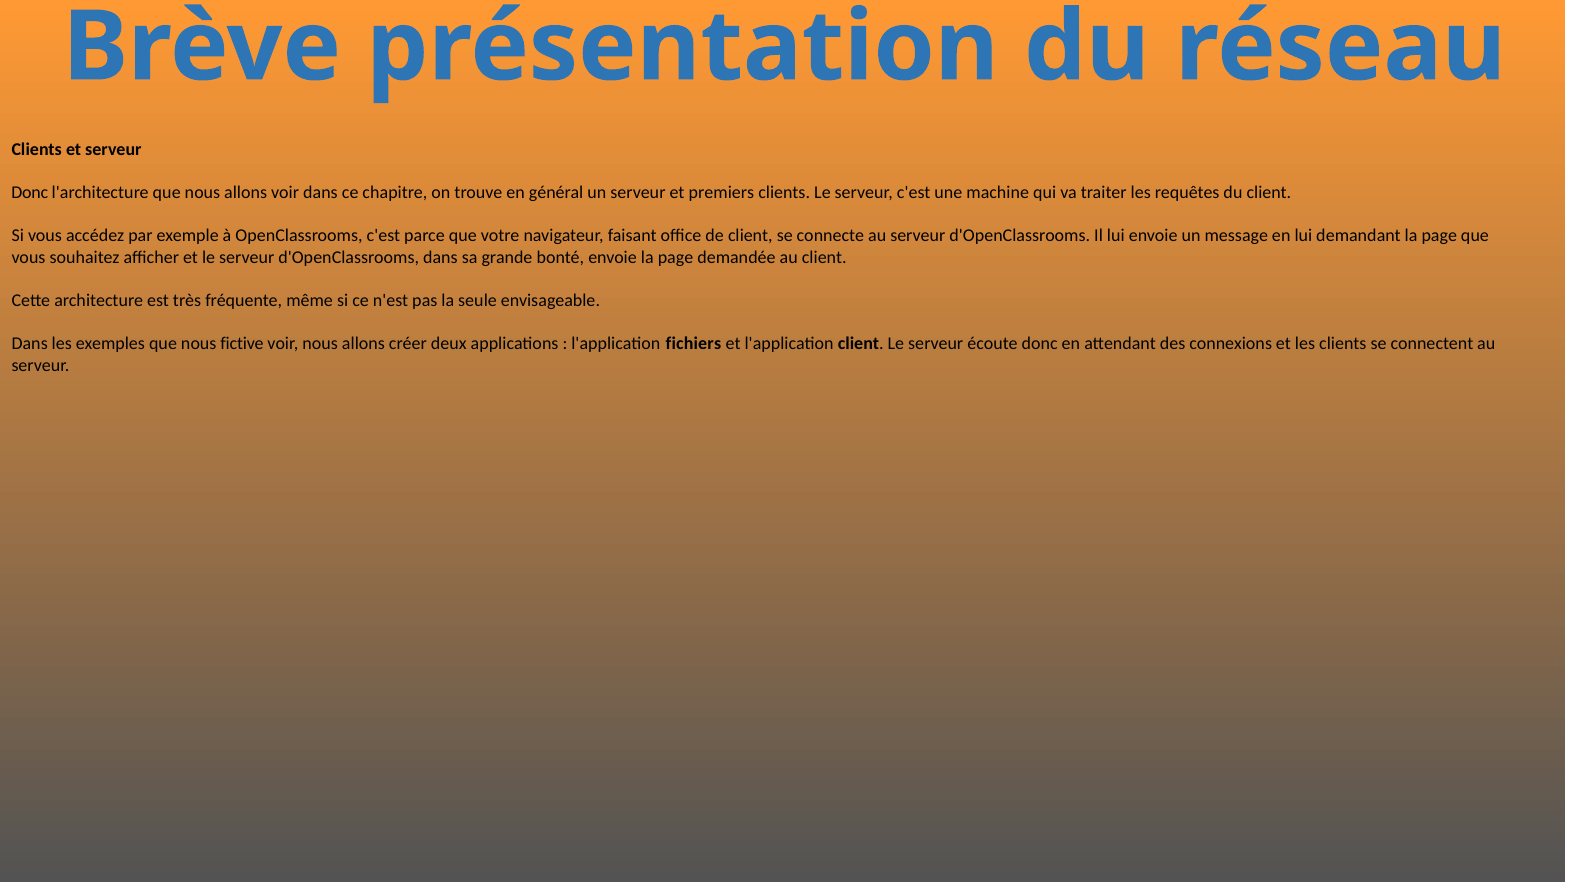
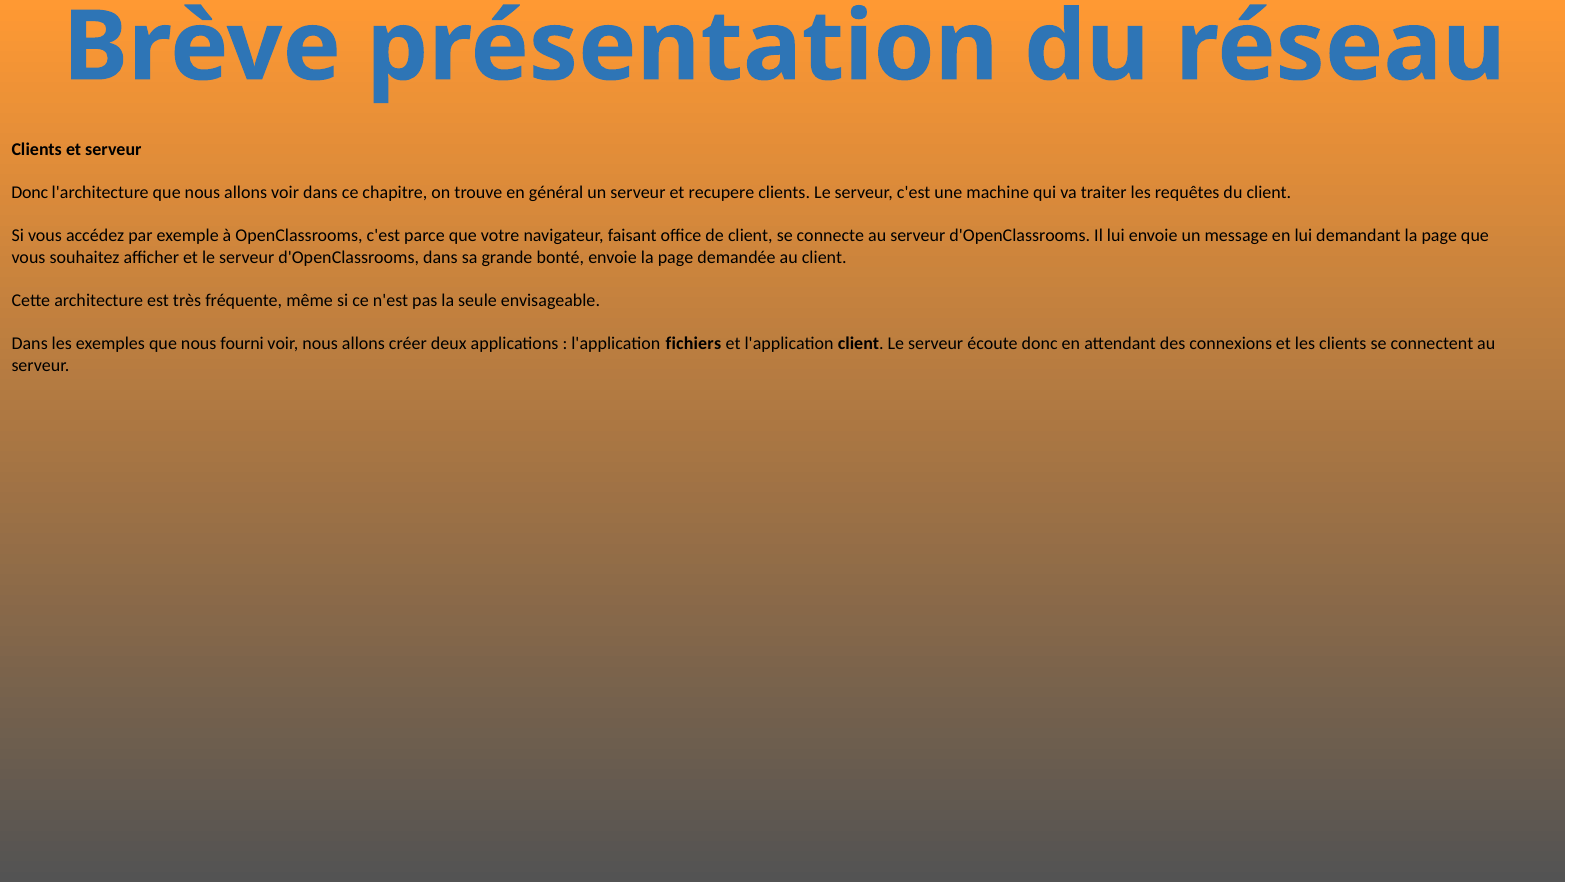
premiers: premiers -> recupere
fictive: fictive -> fourni
